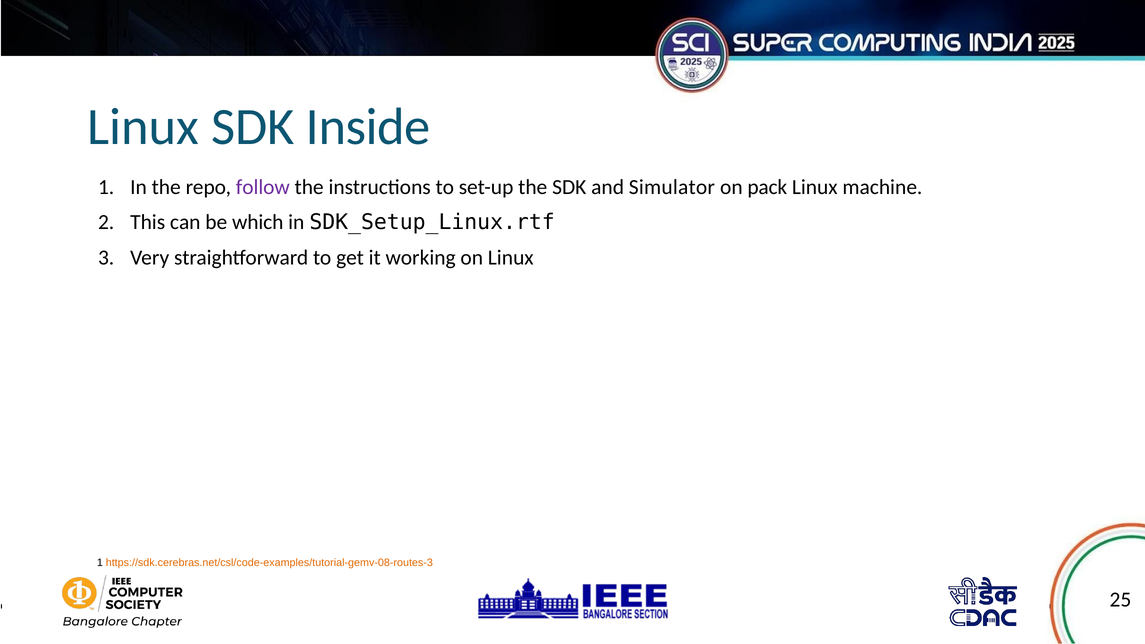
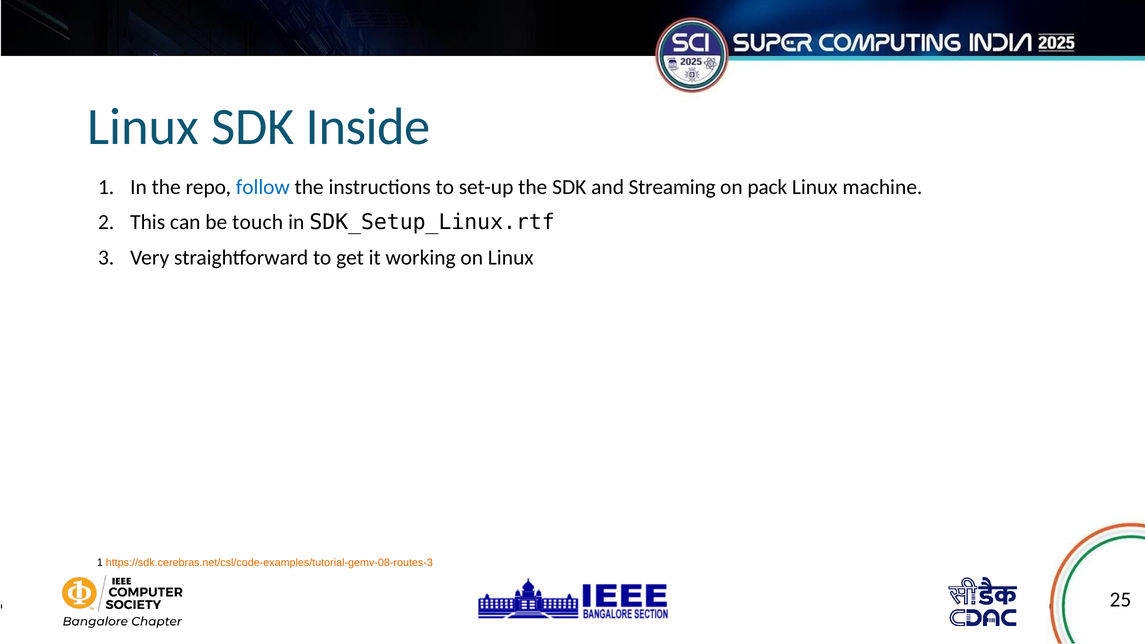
follow colour: purple -> blue
Simulator: Simulator -> Streaming
which: which -> touch
